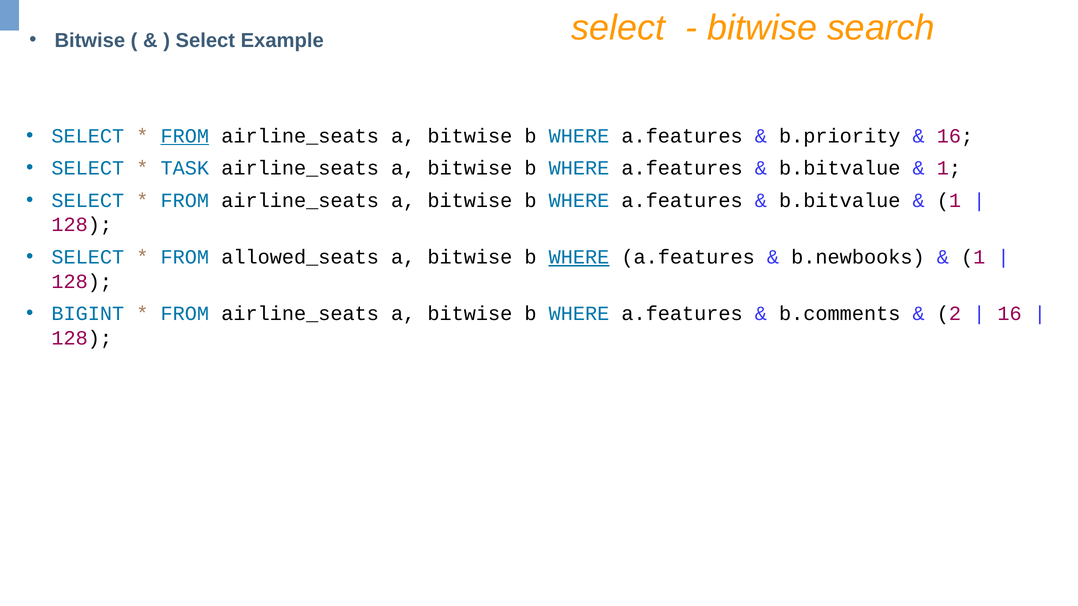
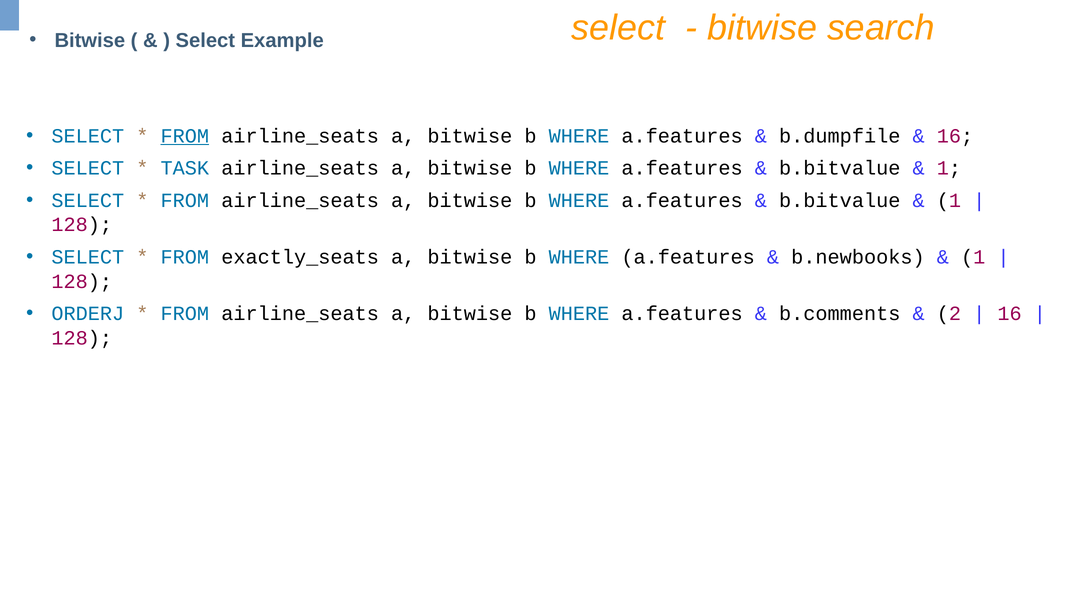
b.priority: b.priority -> b.dumpfile
allowed_seats: allowed_seats -> exactly_seats
WHERE at (579, 257) underline: present -> none
BIGINT: BIGINT -> ORDERJ
